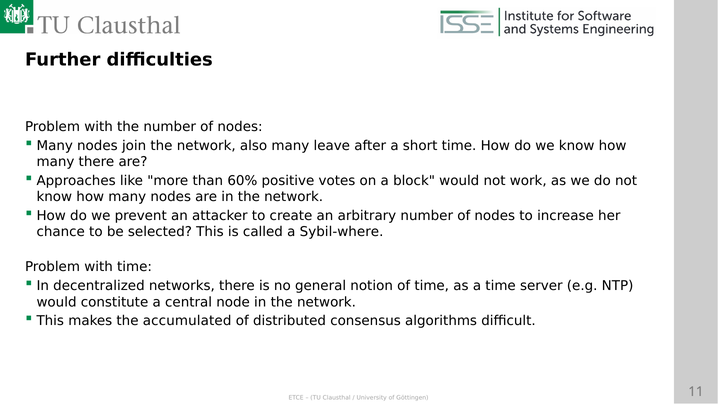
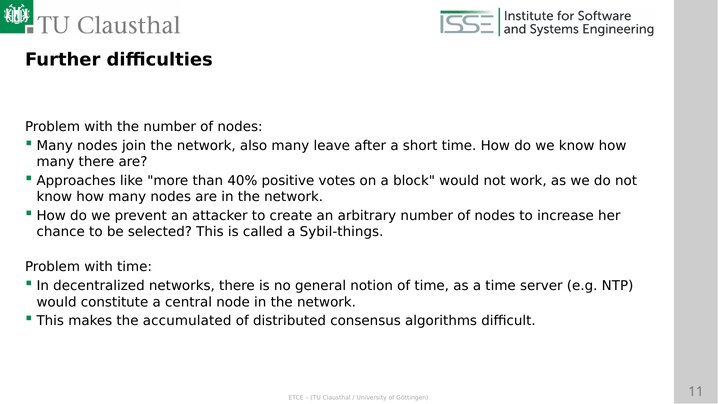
60%: 60% -> 40%
Sybil-where: Sybil-where -> Sybil-things
